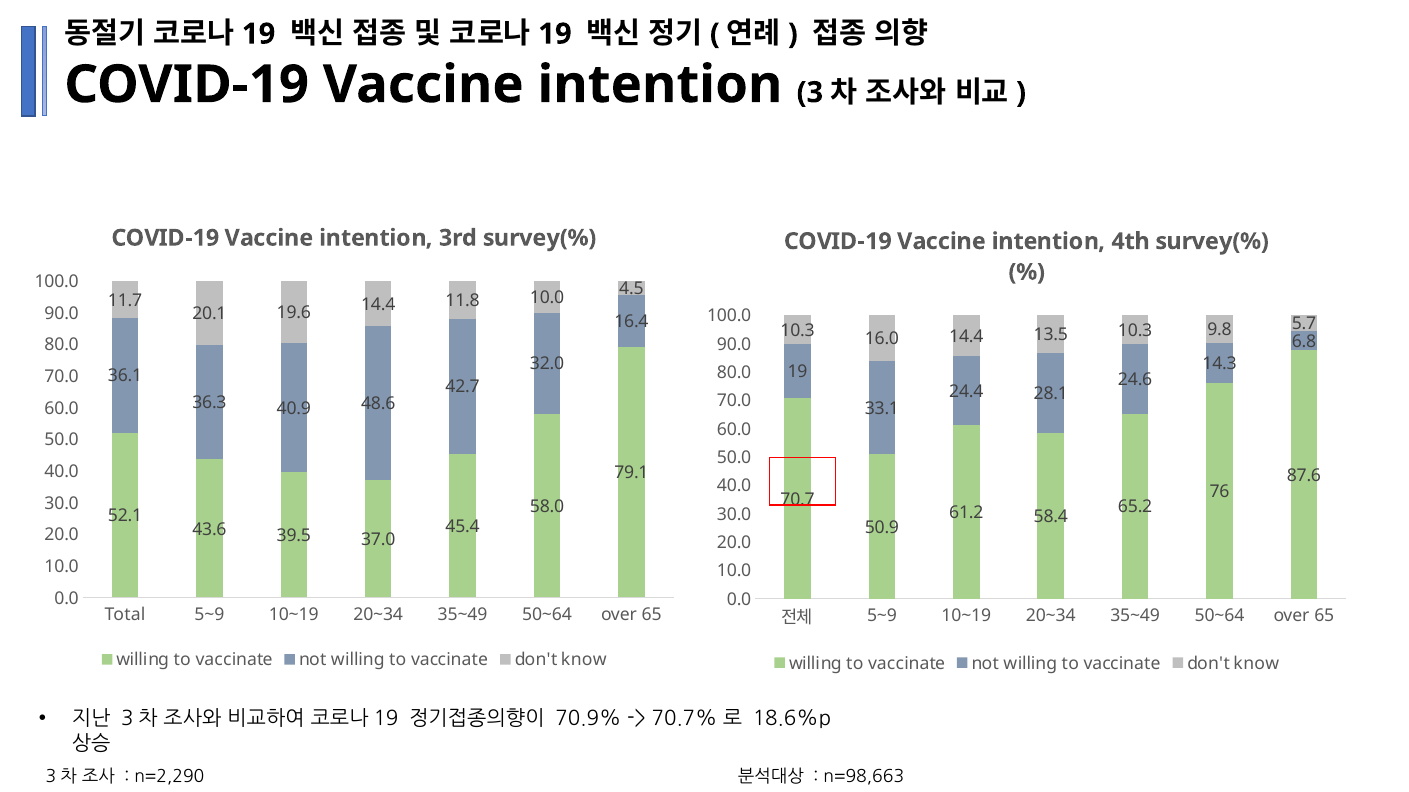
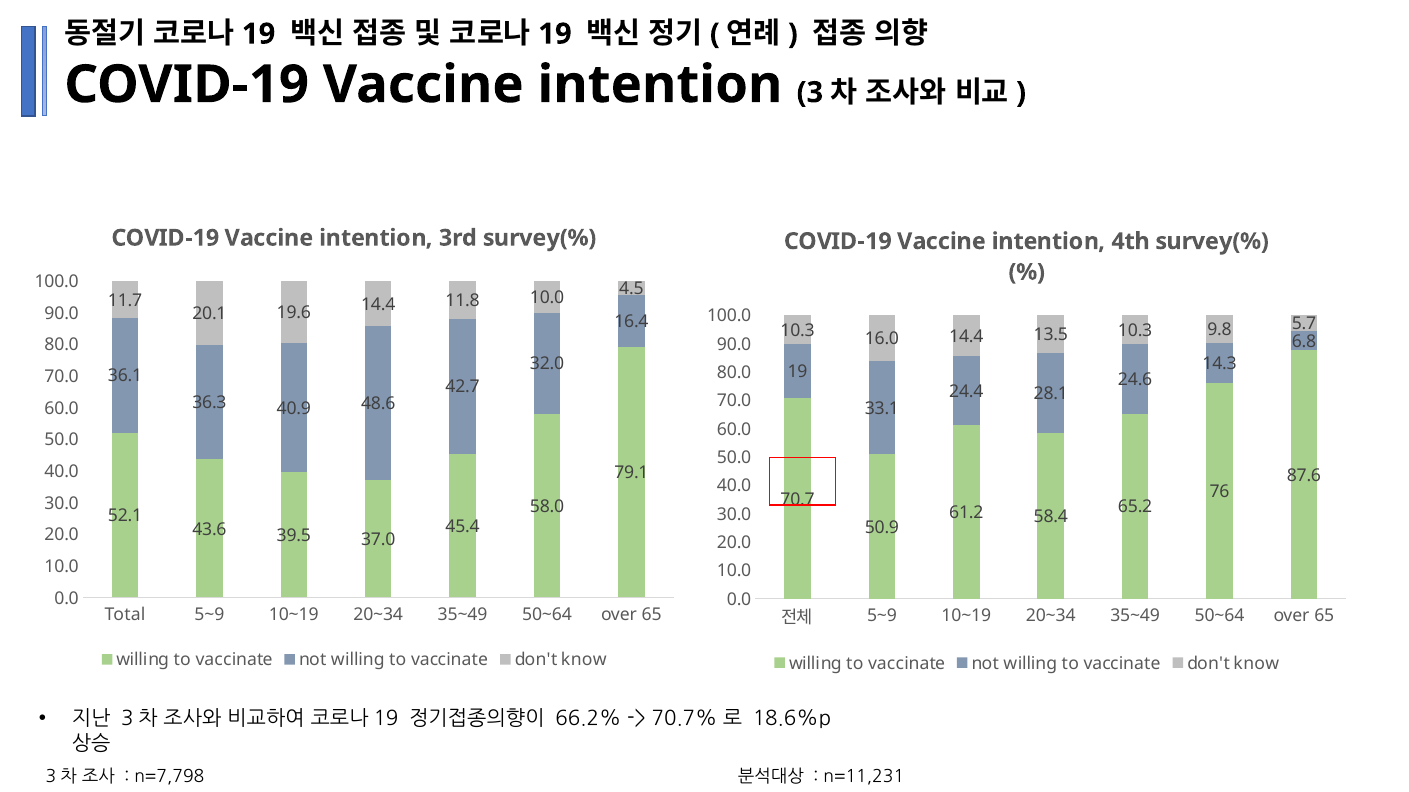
70.9%: 70.9% -> 66.2%
n=2,290: n=2,290 -> n=7,798
n=98,663: n=98,663 -> n=11,231
